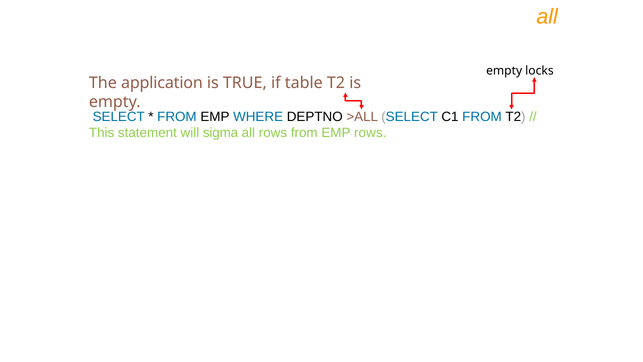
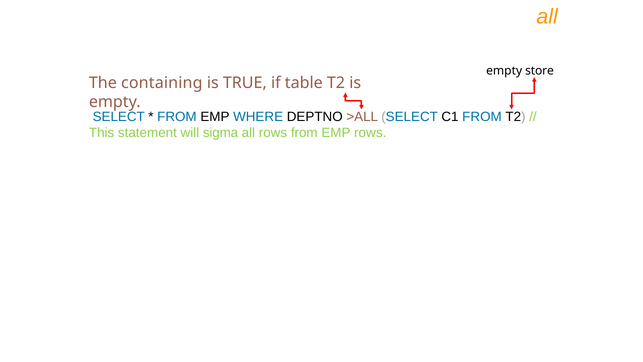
locks: locks -> store
application: application -> containing
